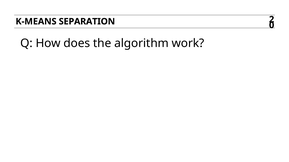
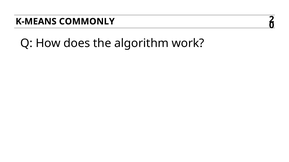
SEPARATION: SEPARATION -> COMMONLY
